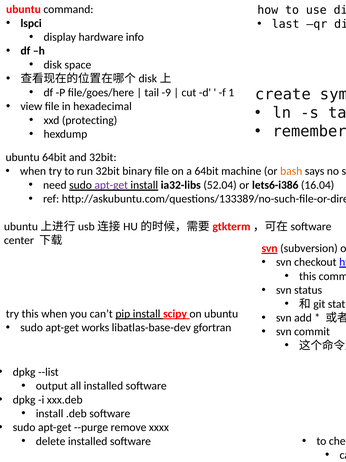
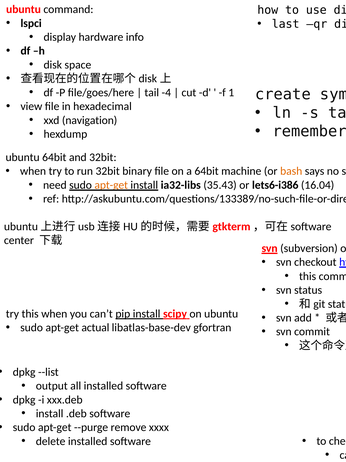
-9: -9 -> -4
protecting: protecting -> navigation
apt-get at (111, 185) colour: purple -> orange
52.04: 52.04 -> 35.43
works: works -> actual
